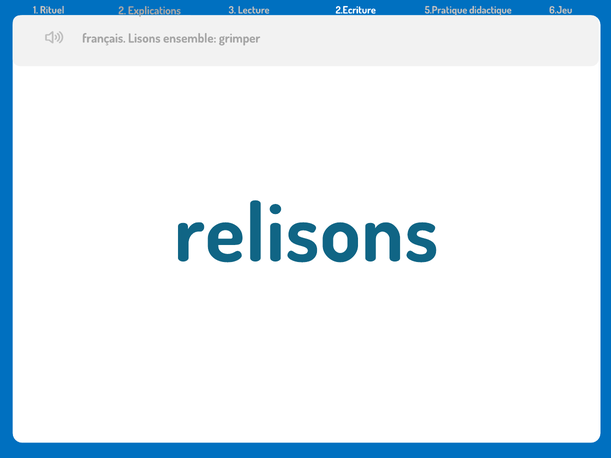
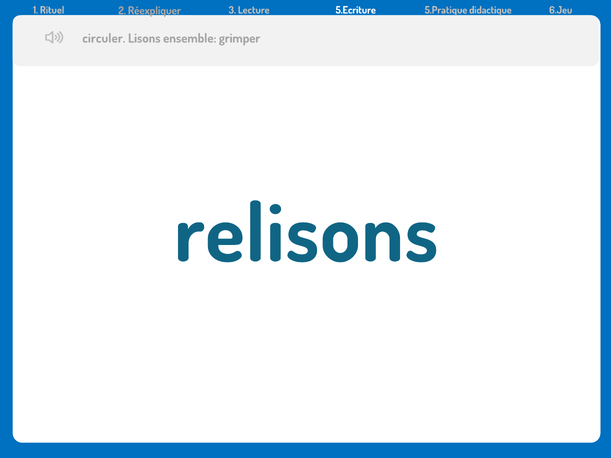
Explications: Explications -> Réexpliquer
2.Ecriture: 2.Ecriture -> 5.Ecriture
français: français -> circuler
